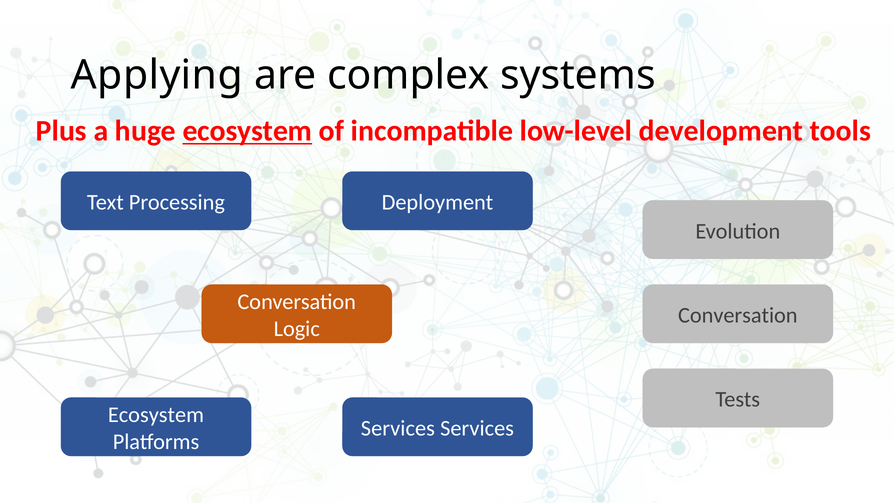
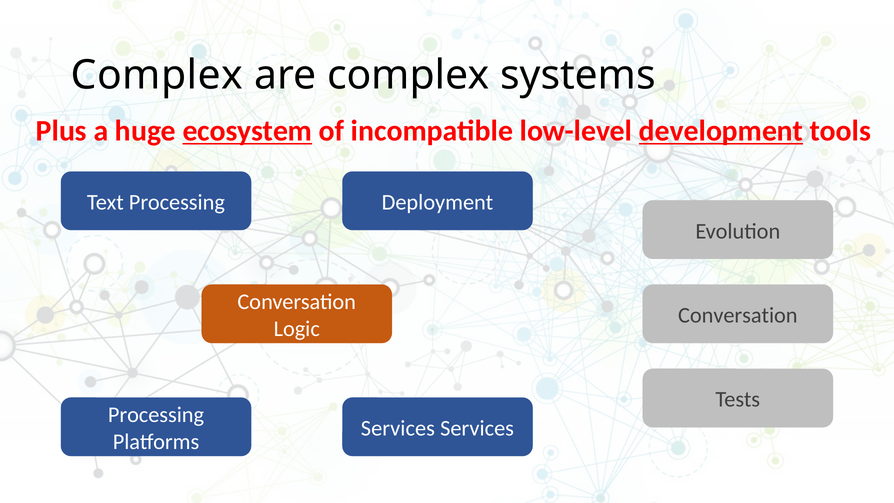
Applying at (157, 75): Applying -> Complex
development underline: none -> present
Ecosystem at (156, 415): Ecosystem -> Processing
